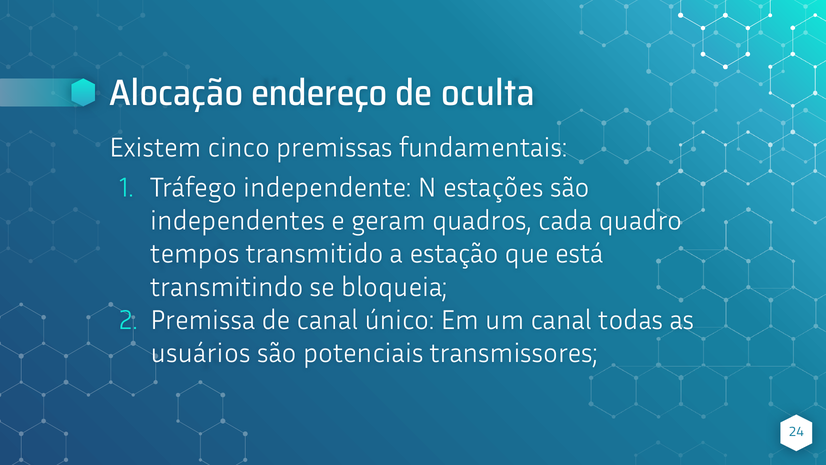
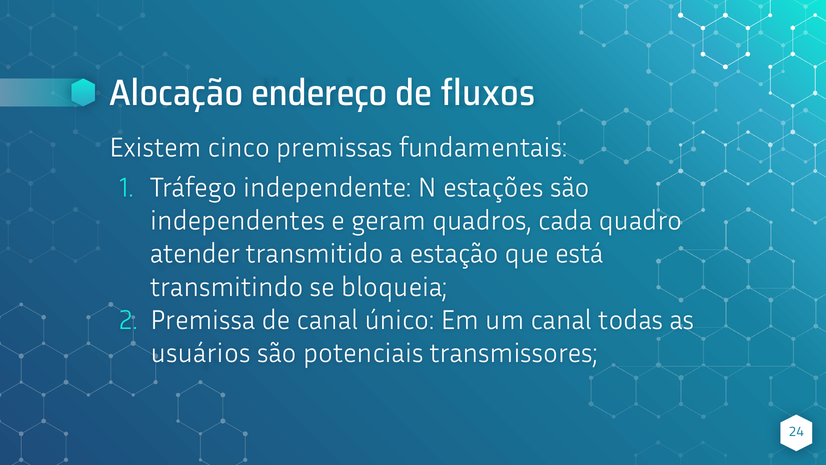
oculta: oculta -> fluxos
tempos: tempos -> atender
